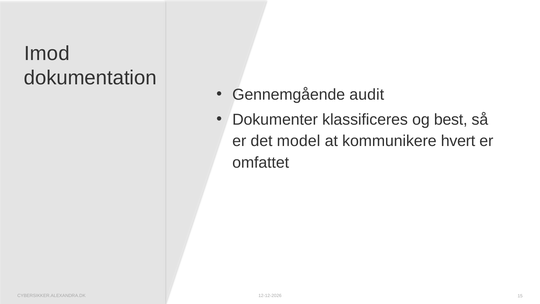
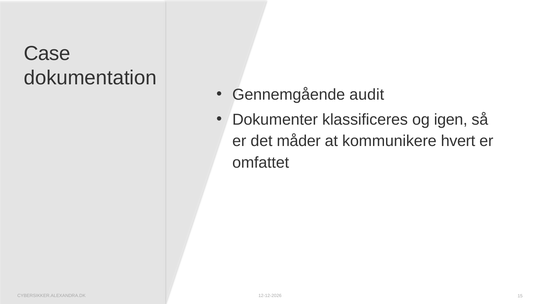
Imod: Imod -> Case
best: best -> igen
model: model -> måder
